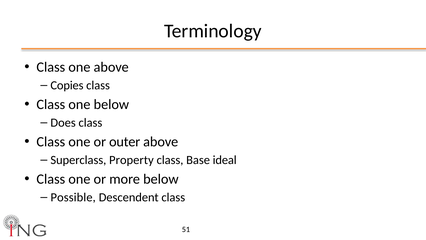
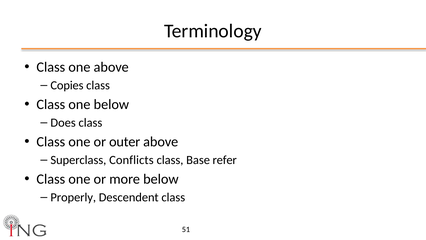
Property: Property -> Conflicts
ideal: ideal -> refer
Possible: Possible -> Properly
